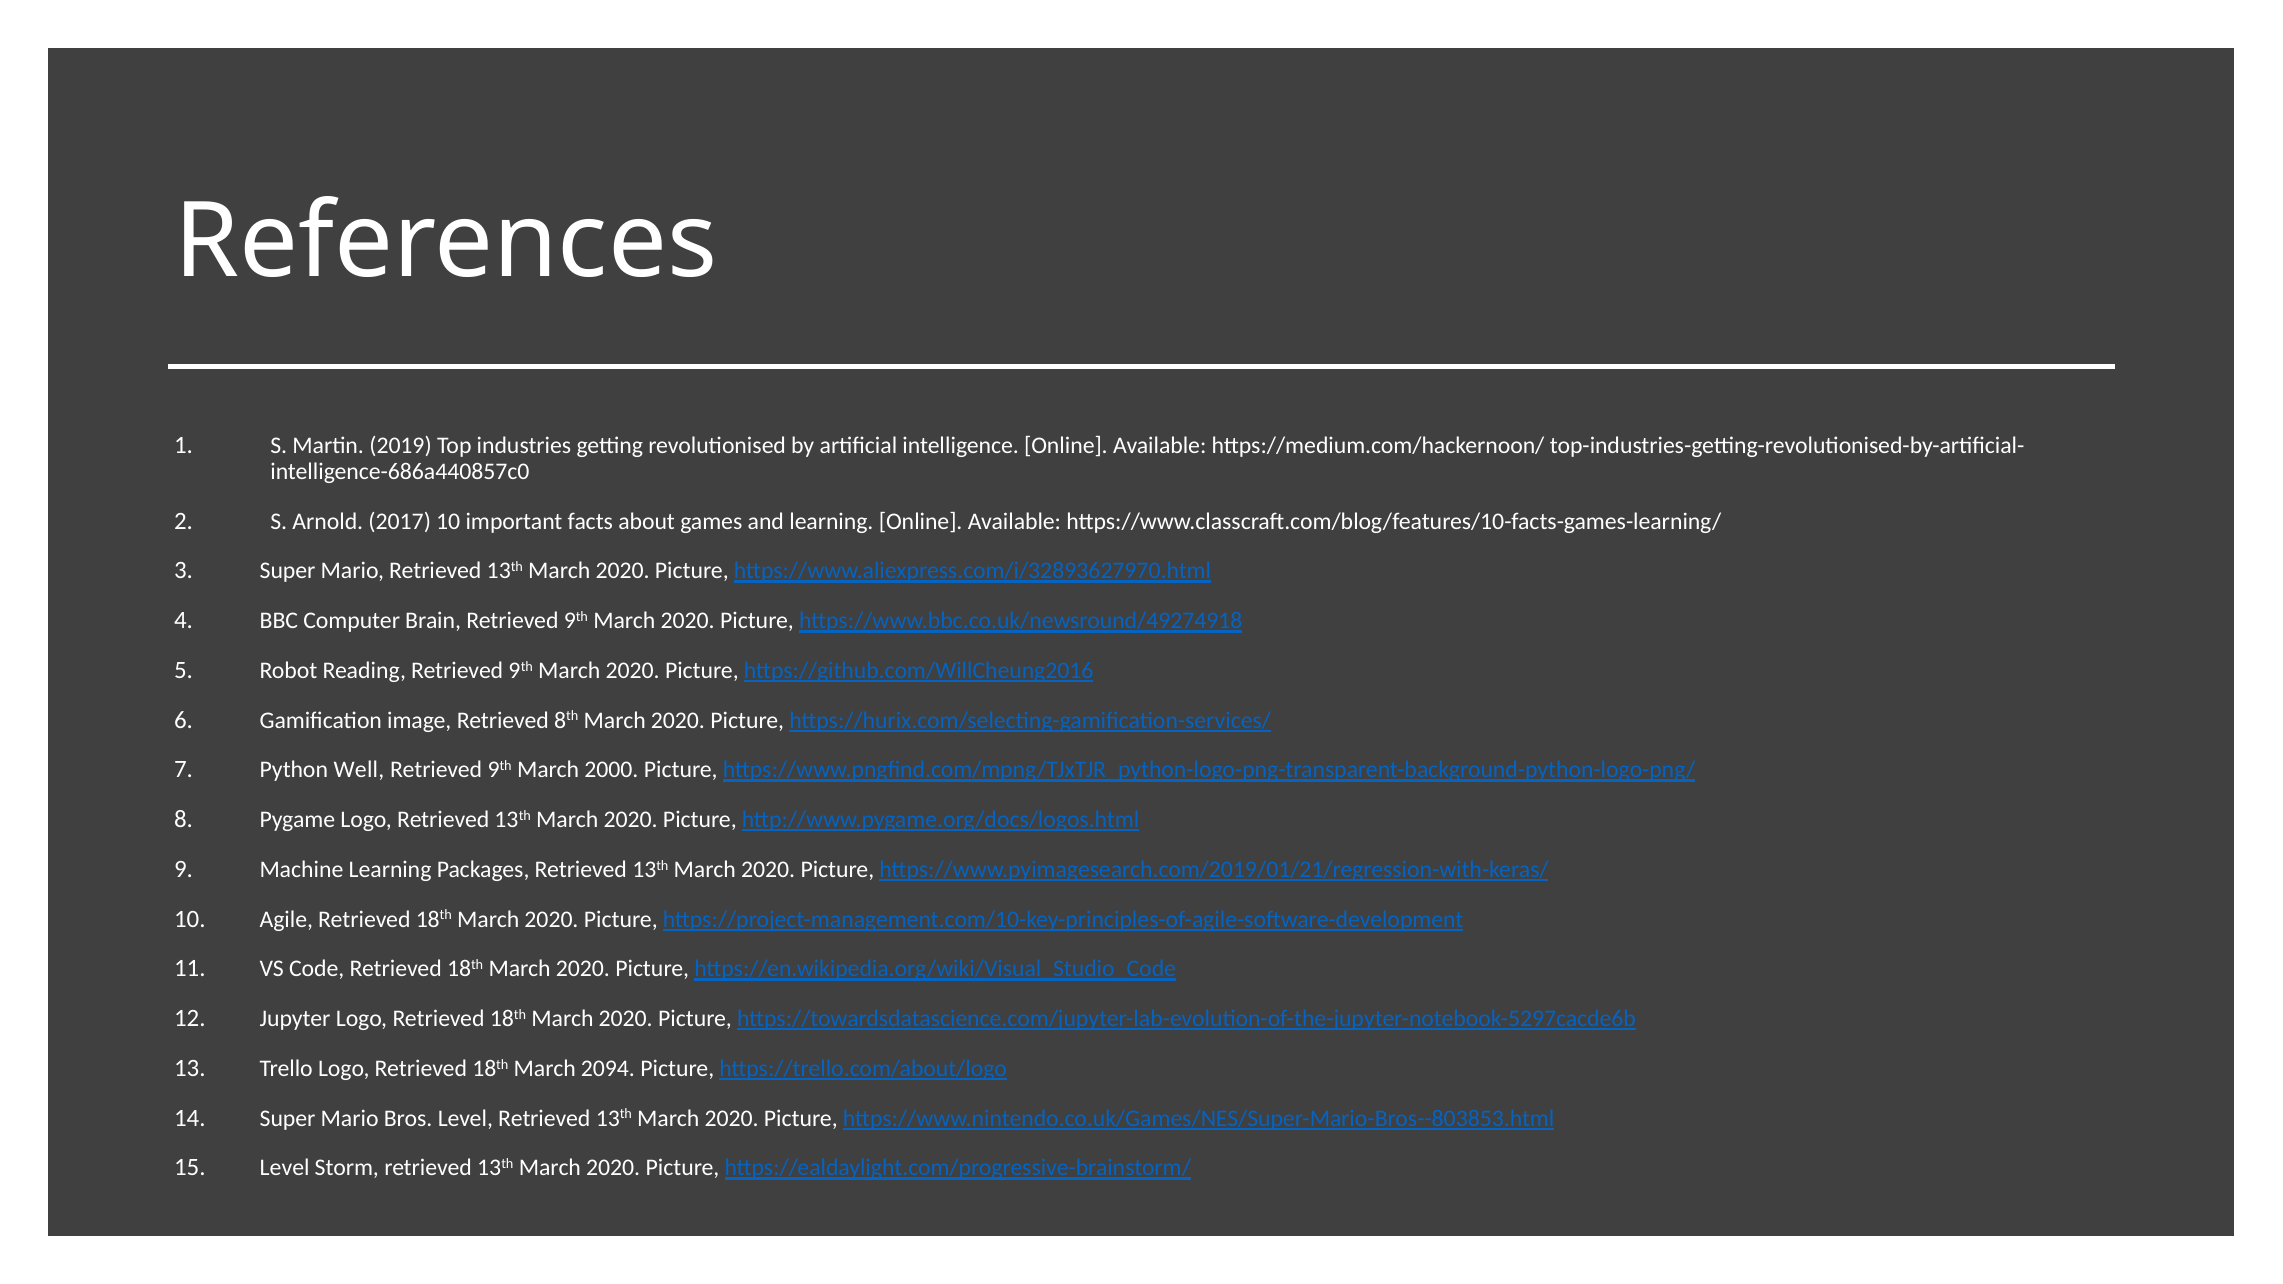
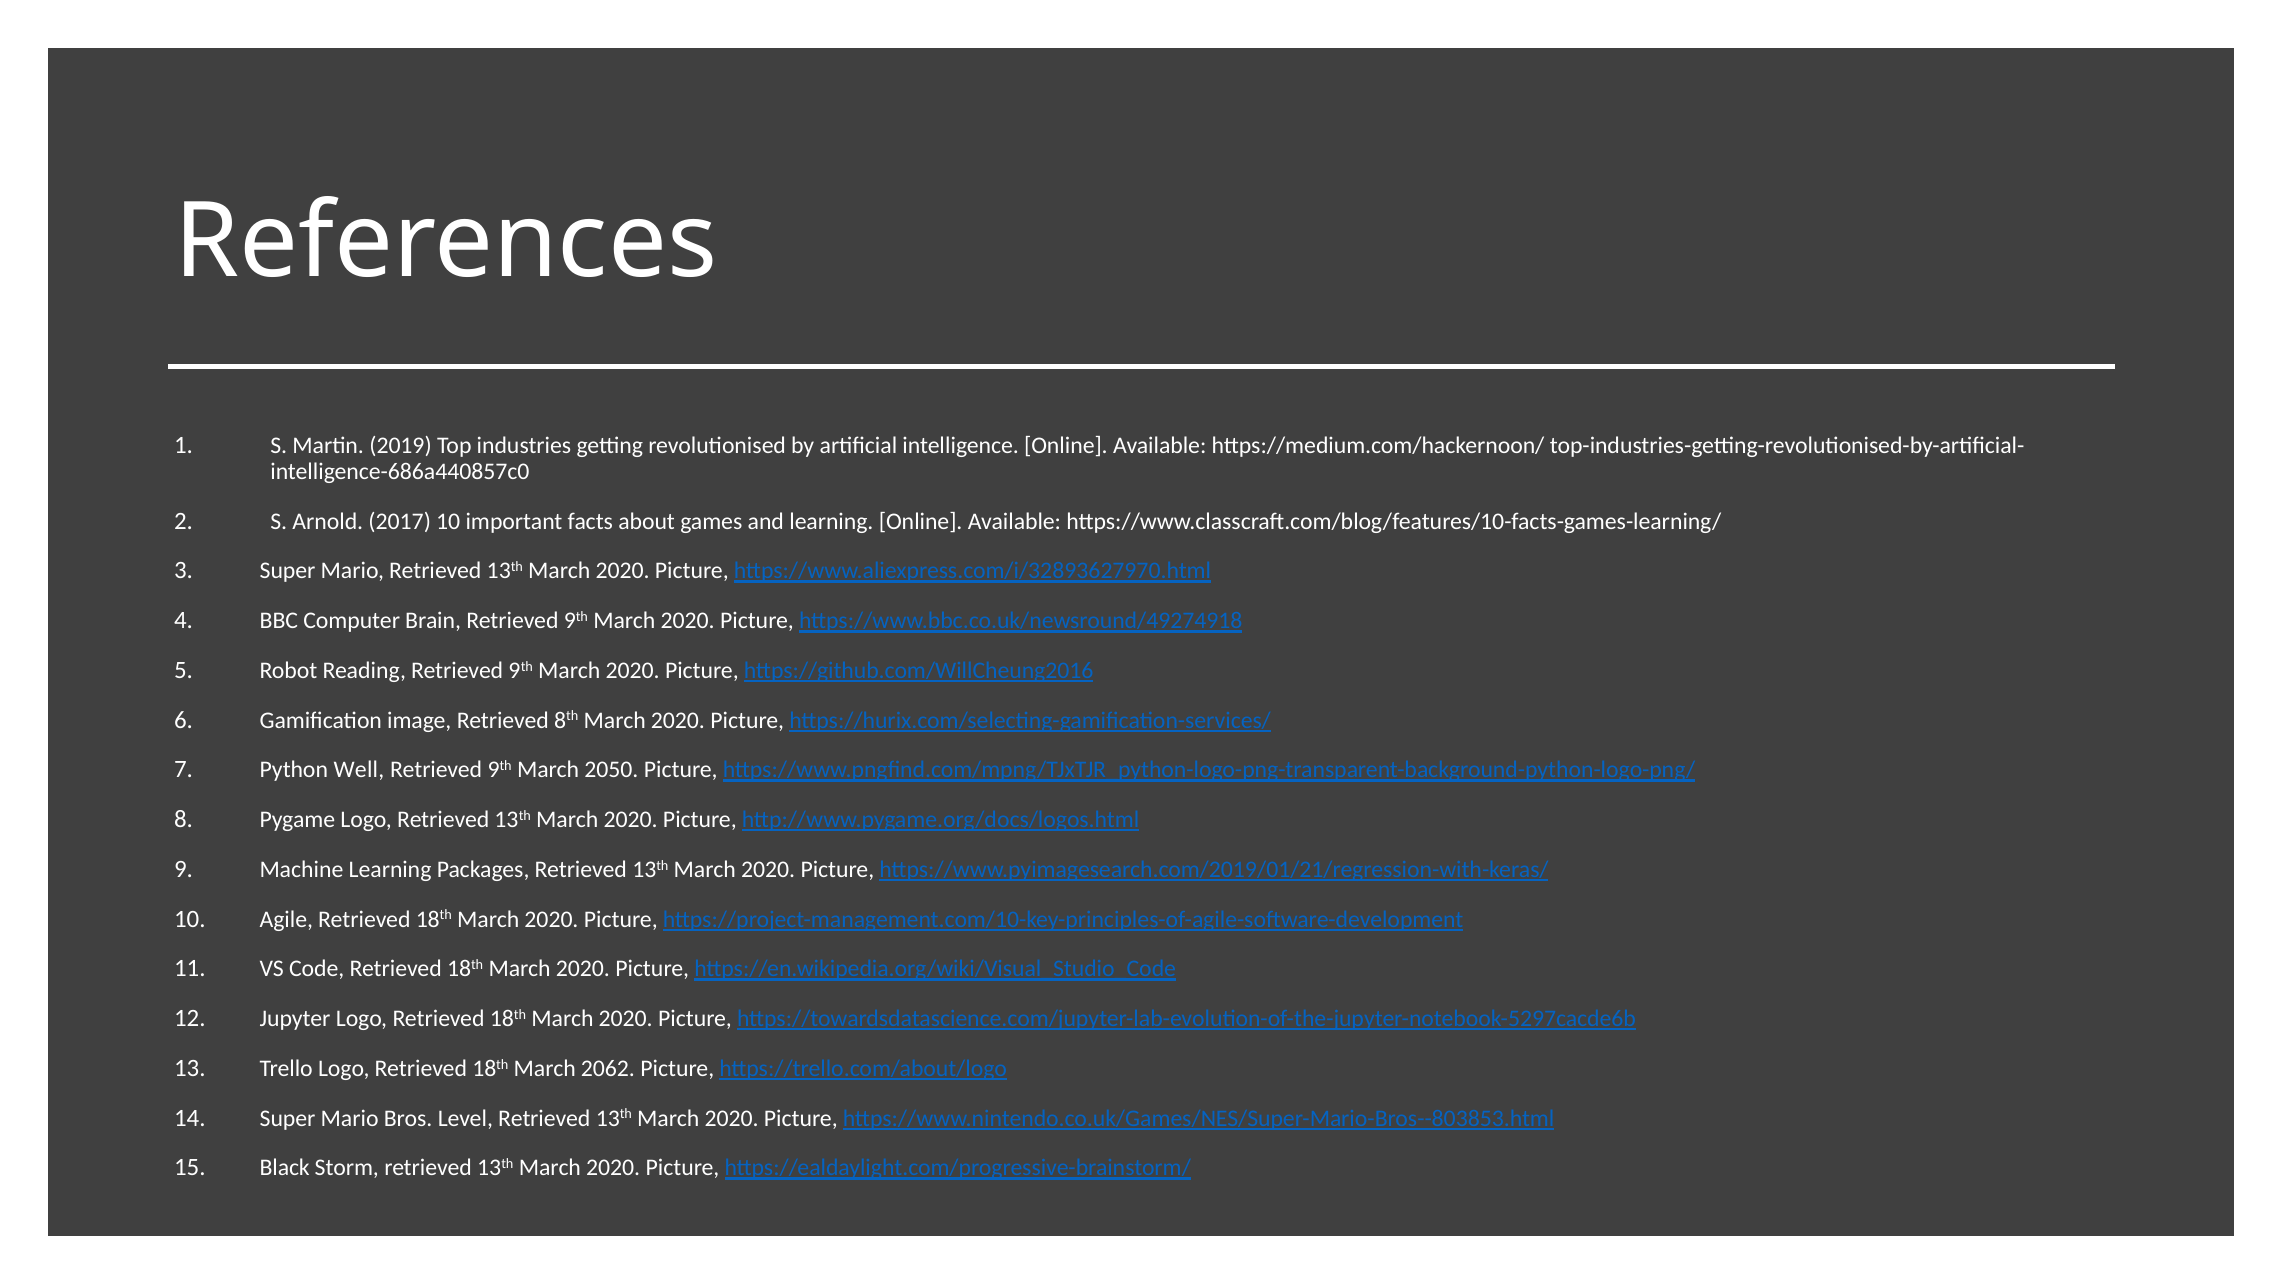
2000: 2000 -> 2050
2094: 2094 -> 2062
Level at (285, 1168): Level -> Black
